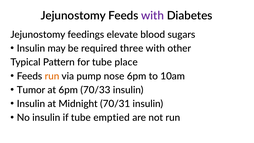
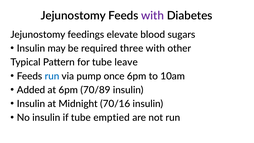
place: place -> leave
run at (52, 76) colour: orange -> blue
nose: nose -> once
Tumor: Tumor -> Added
70/33: 70/33 -> 70/89
70/31: 70/31 -> 70/16
